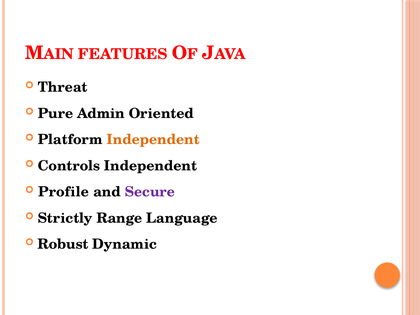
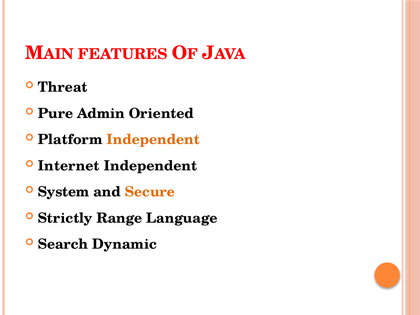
Controls: Controls -> Internet
Profile: Profile -> System
Secure colour: purple -> orange
Robust: Robust -> Search
